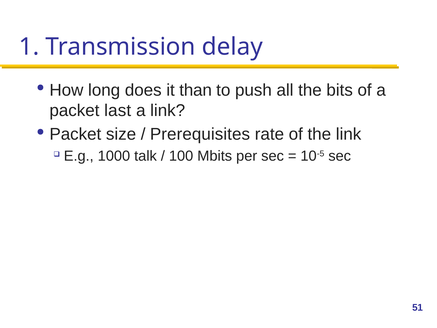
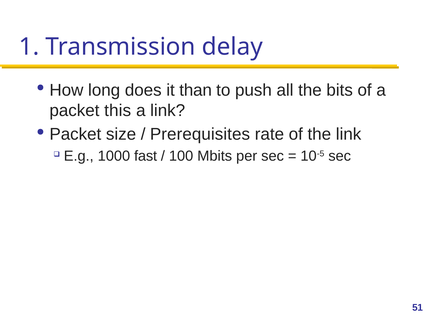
last: last -> this
talk: talk -> fast
